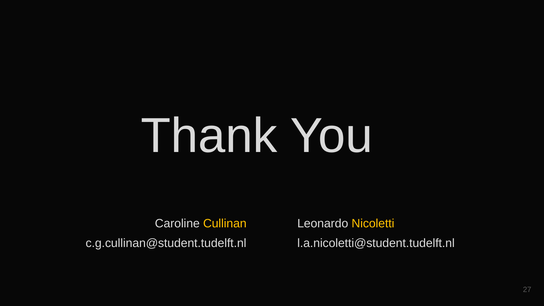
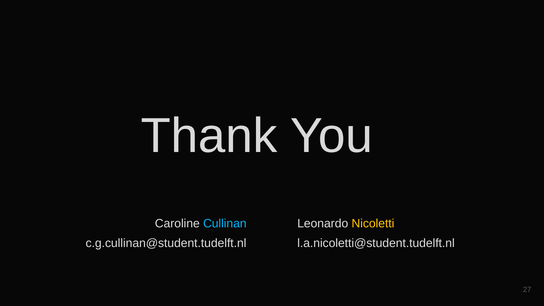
Cullinan colour: yellow -> light blue
